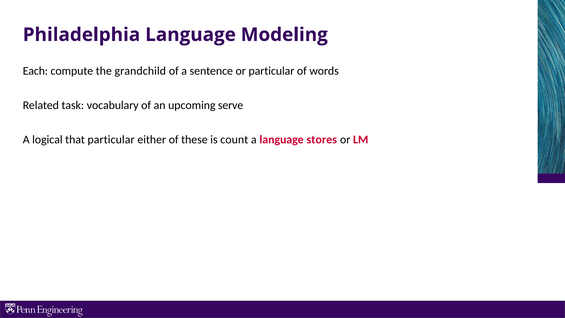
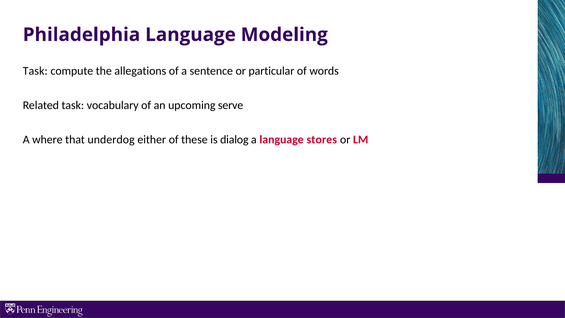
Each at (35, 71): Each -> Task
grandchild: grandchild -> allegations
logical: logical -> where
that particular: particular -> underdog
count: count -> dialog
